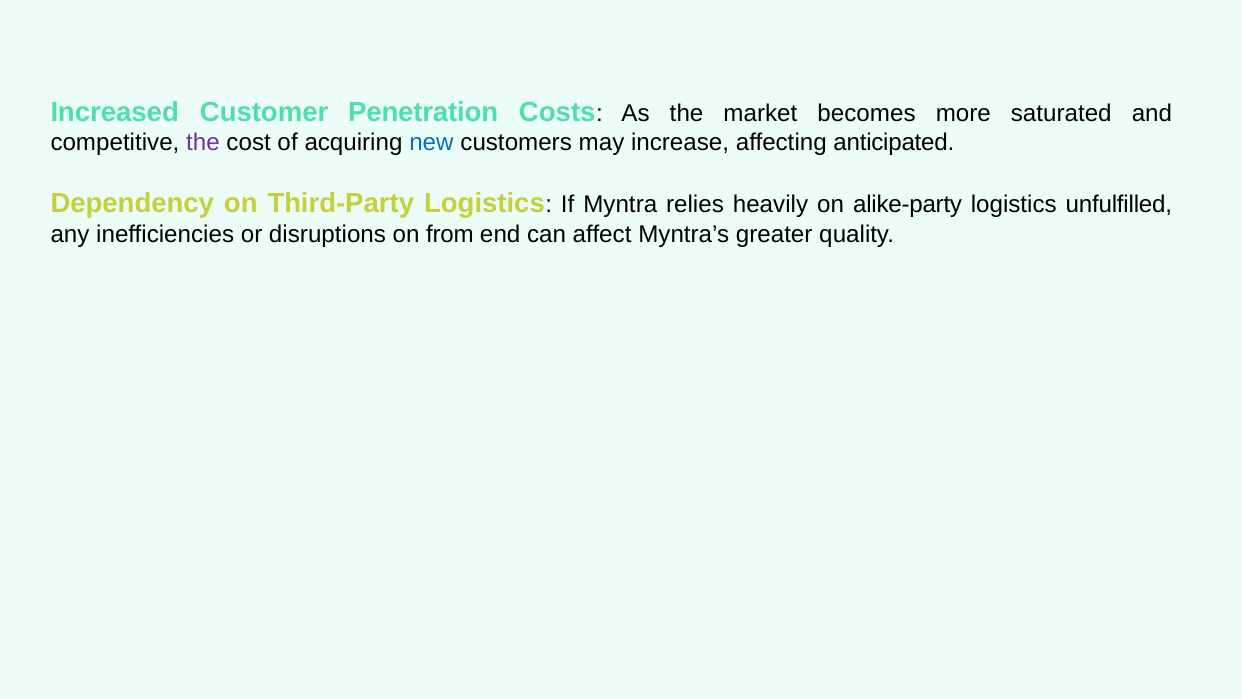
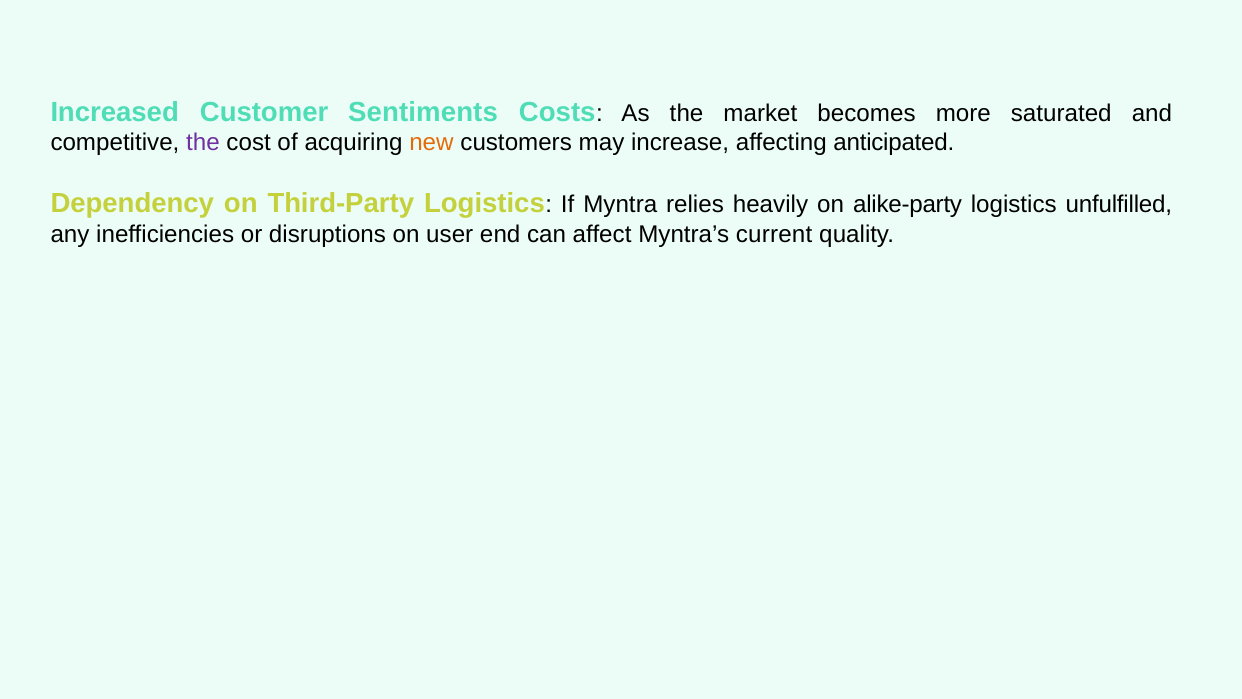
Penetration: Penetration -> Sentiments
new colour: blue -> orange
from: from -> user
greater: greater -> current
